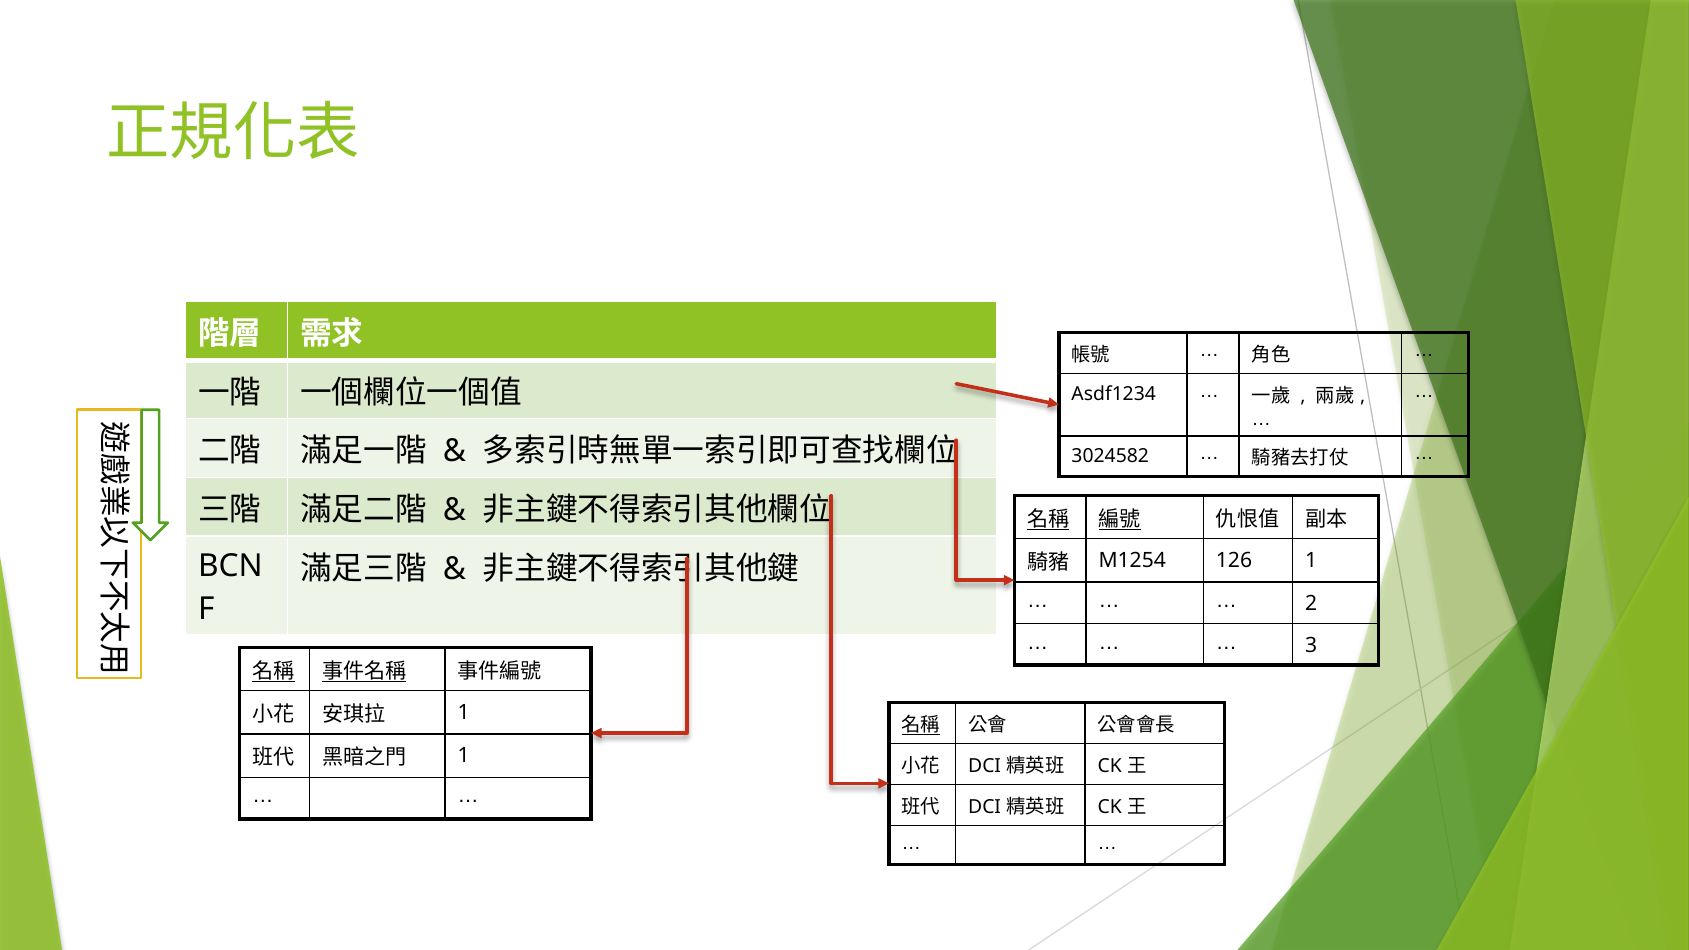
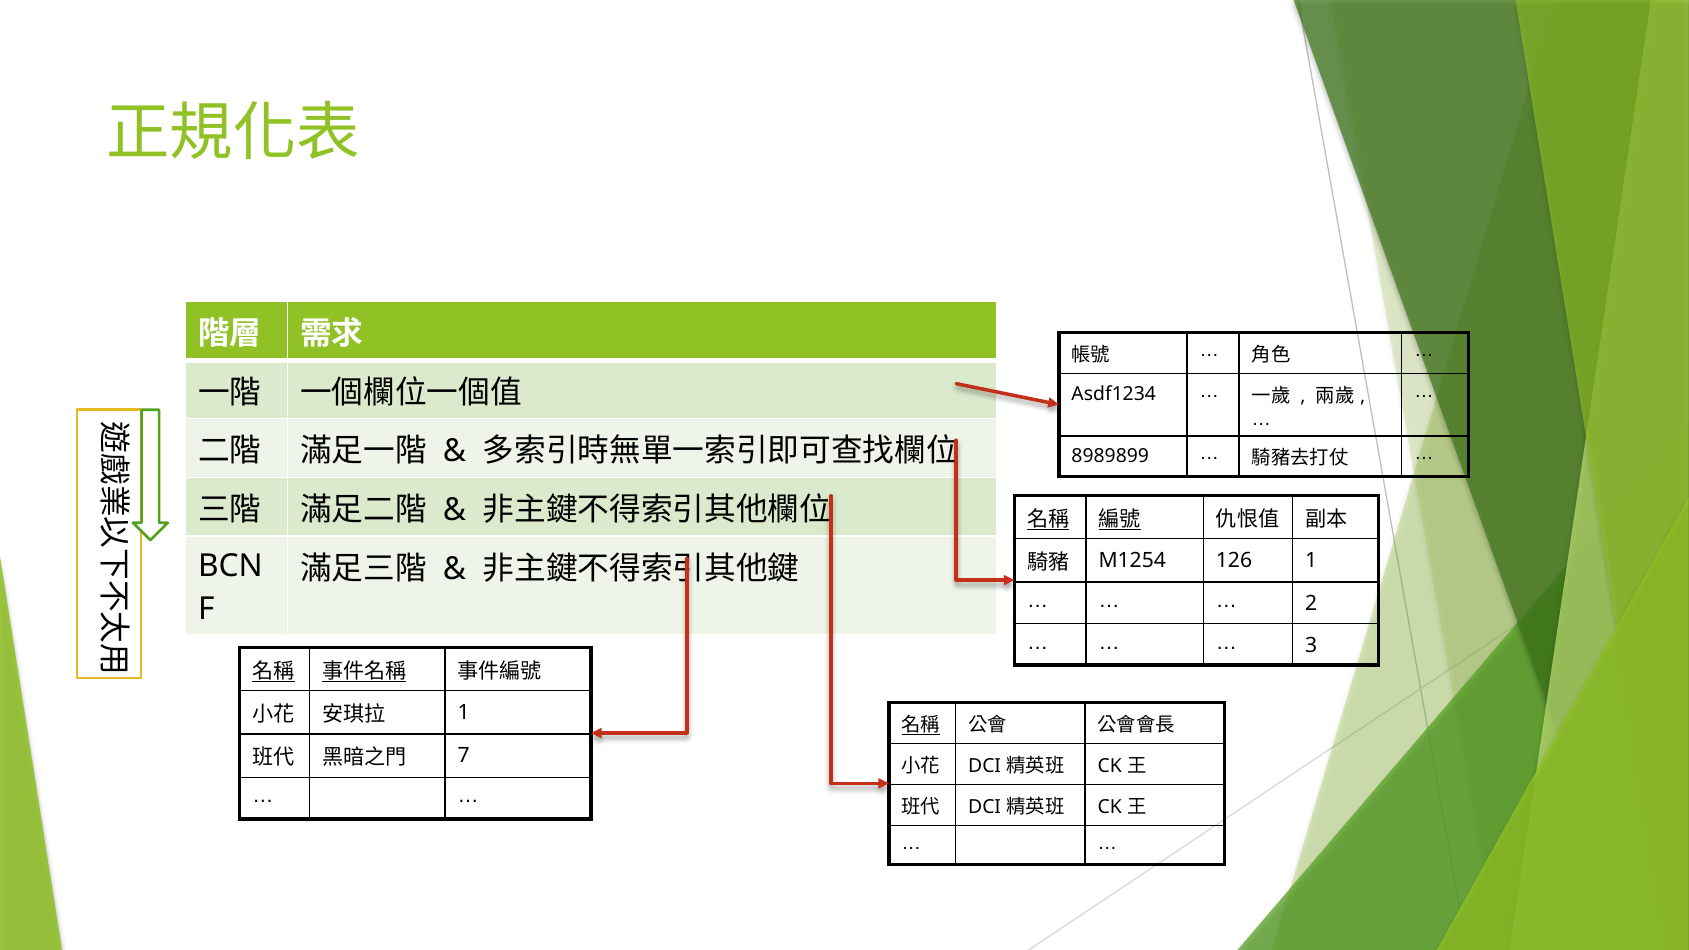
3024582: 3024582 -> 8989899
1 at (464, 756): 1 -> 7
